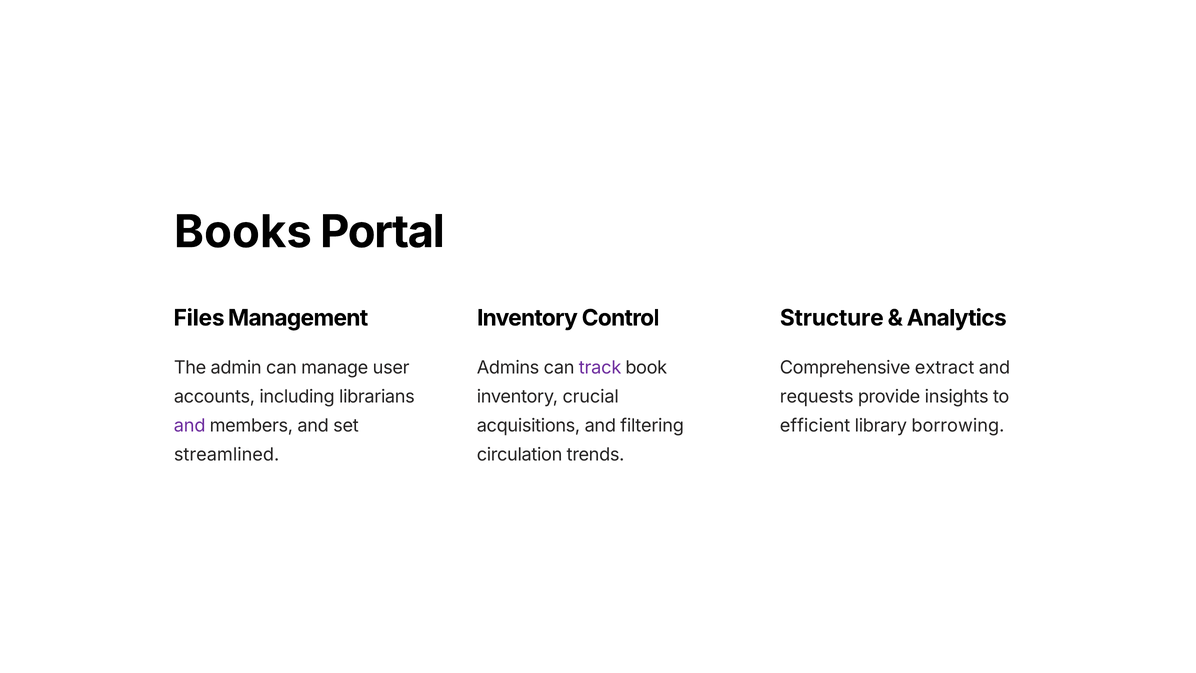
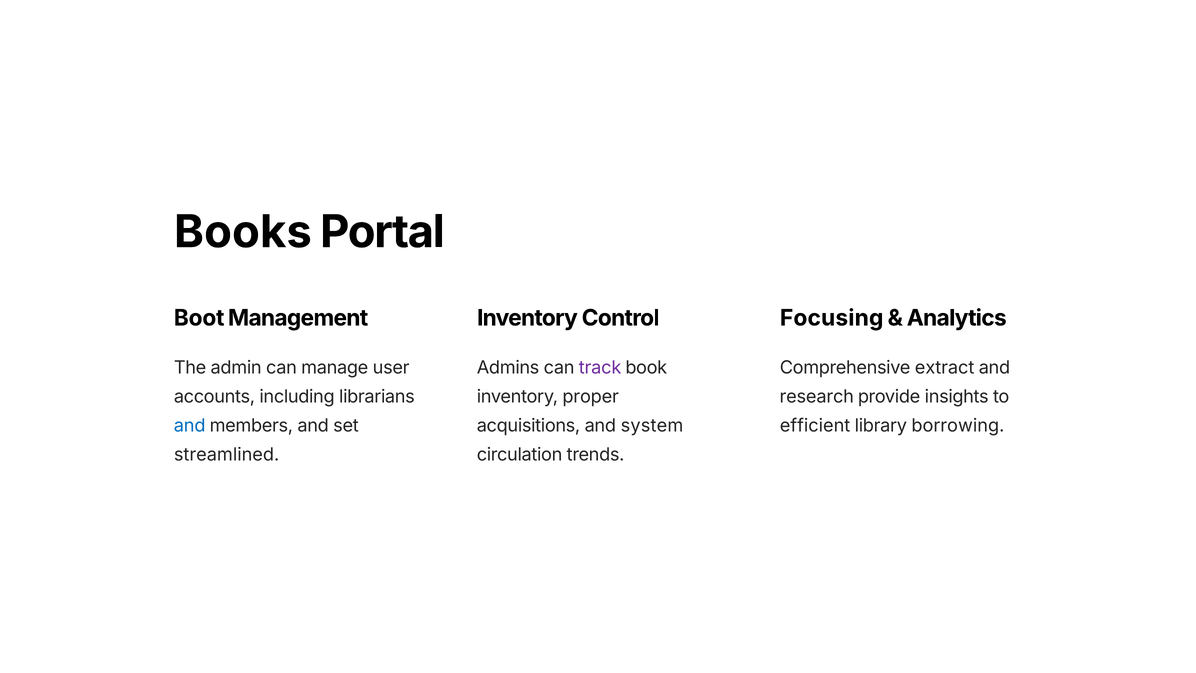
Files: Files -> Boot
Structure: Structure -> Focusing
crucial: crucial -> proper
requests: requests -> research
and at (190, 426) colour: purple -> blue
filtering: filtering -> system
